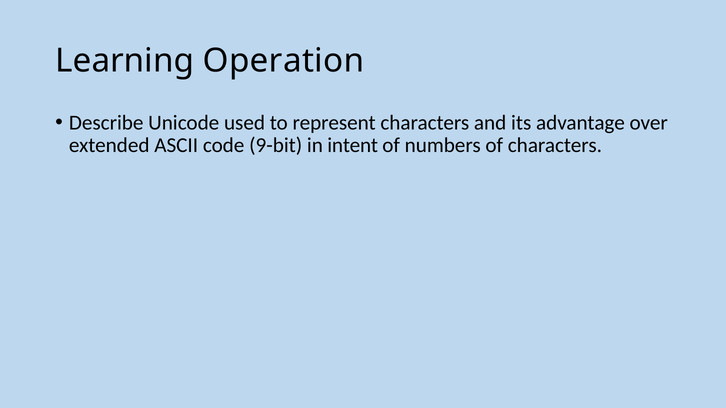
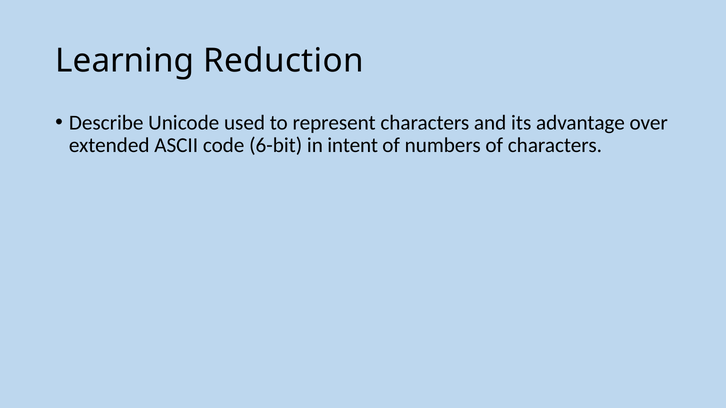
Operation: Operation -> Reduction
9-bit: 9-bit -> 6-bit
